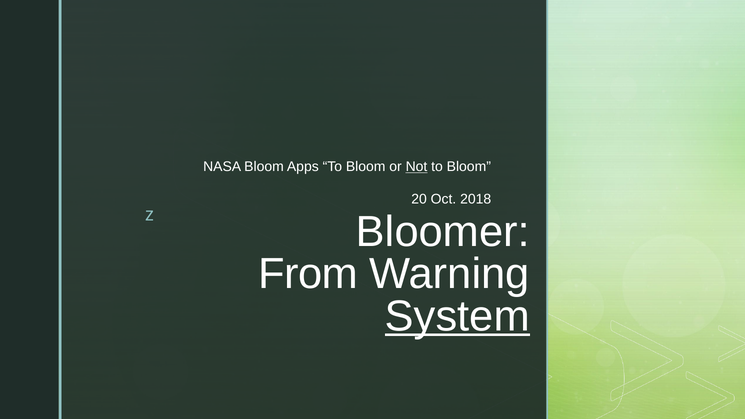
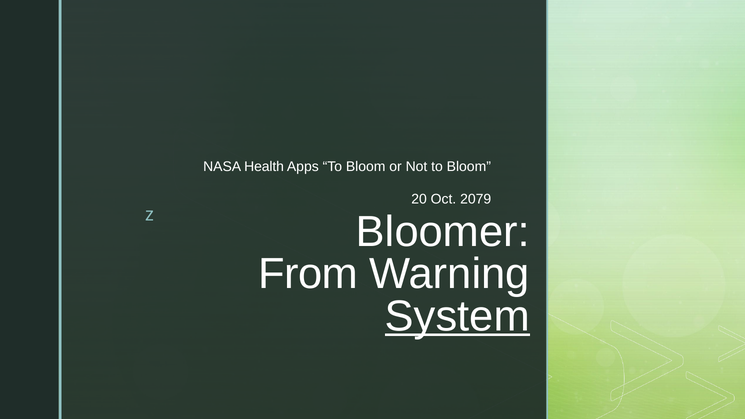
NASA Bloom: Bloom -> Health
Not underline: present -> none
2018: 2018 -> 2079
